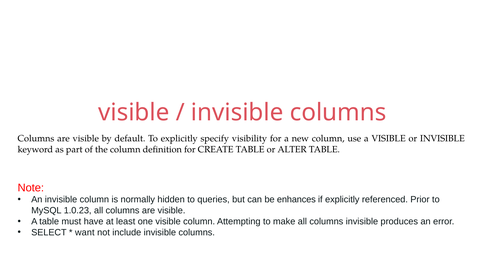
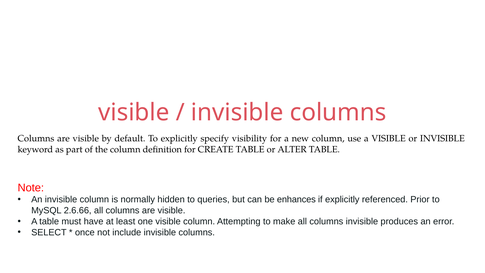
1.0.23: 1.0.23 -> 2.6.66
want: want -> once
